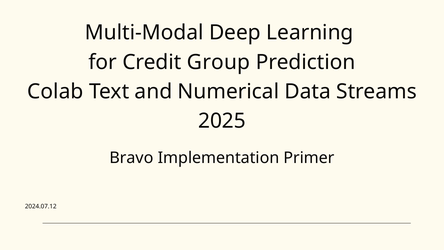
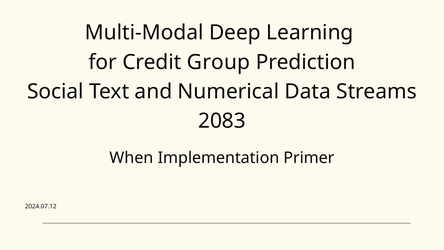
Colab: Colab -> Social
2025: 2025 -> 2083
Bravo: Bravo -> When
